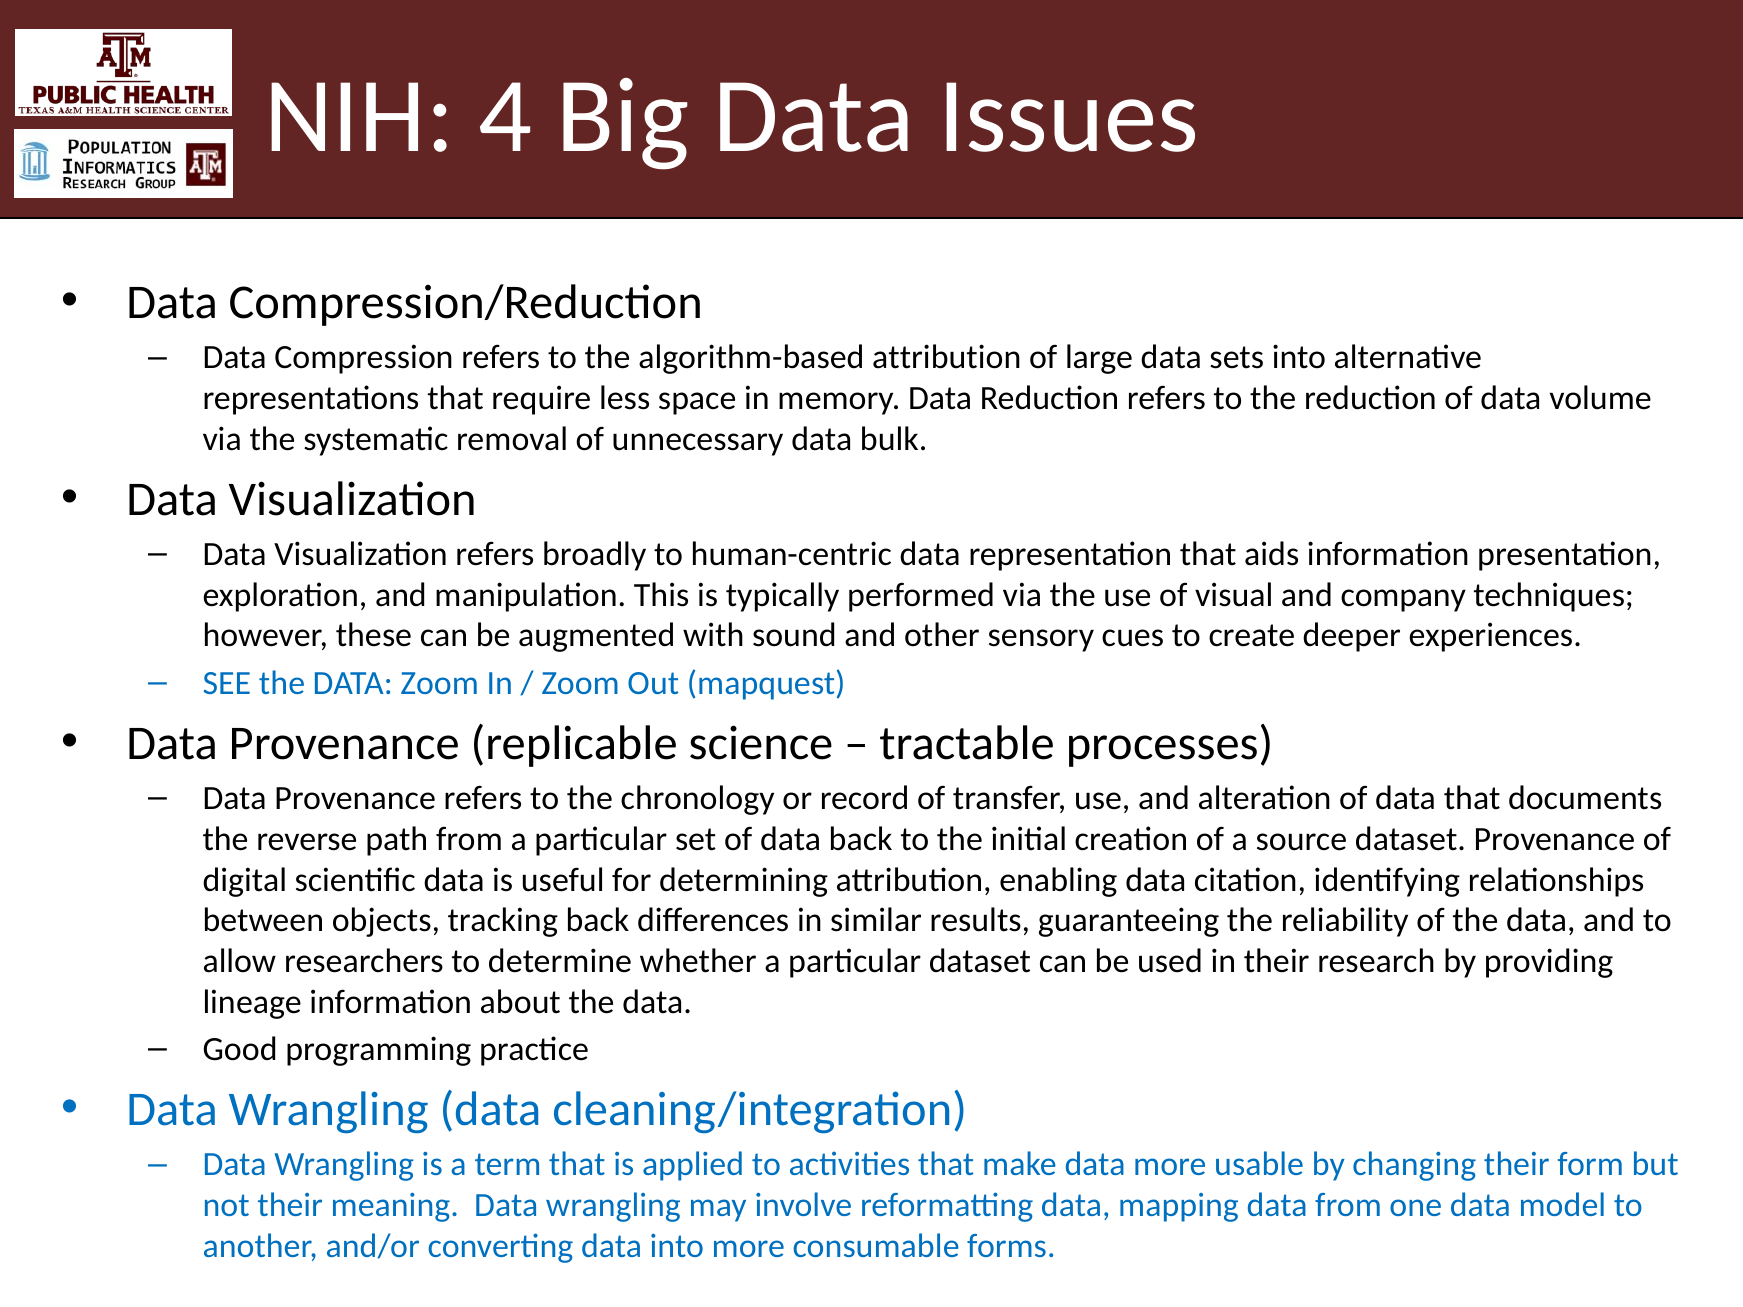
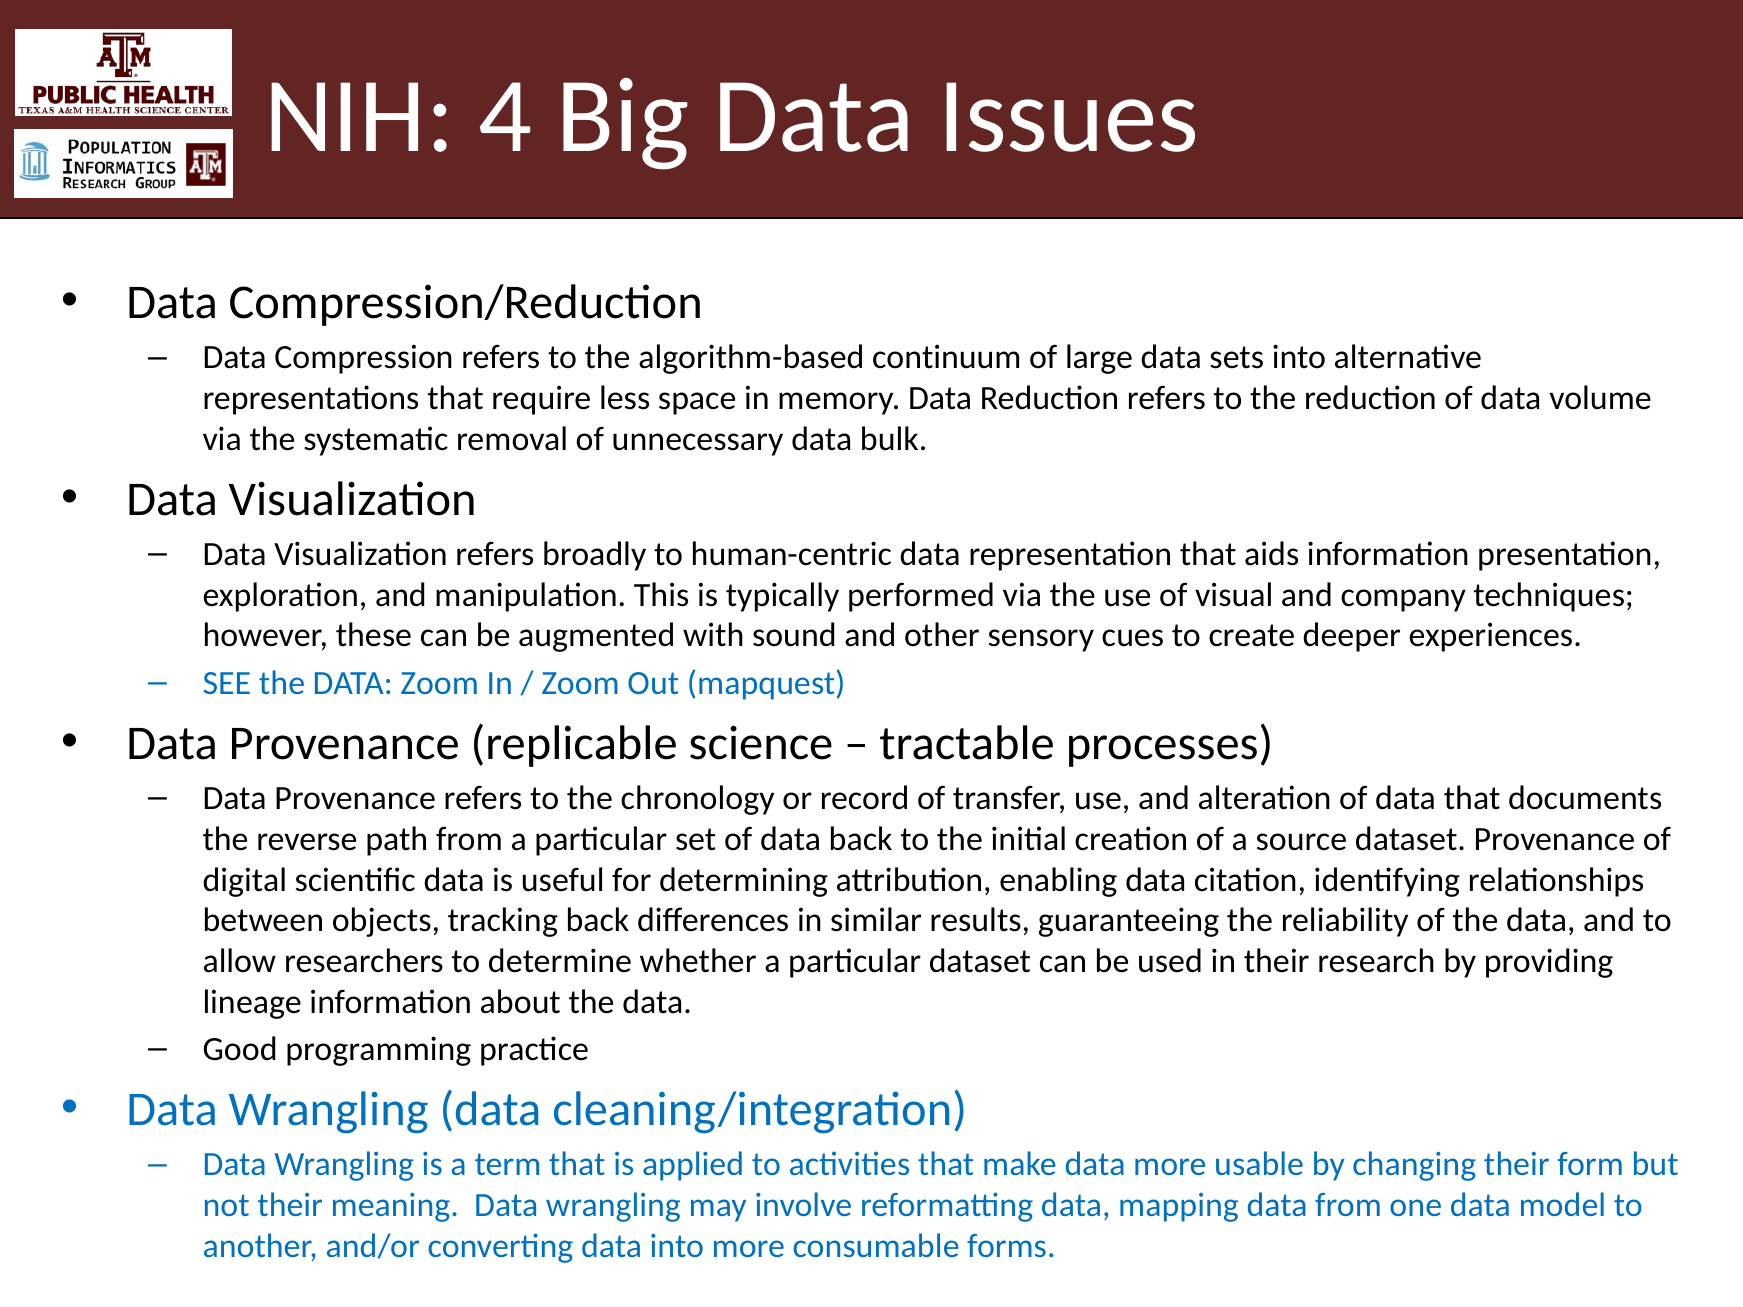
algorithm-based attribution: attribution -> continuum
